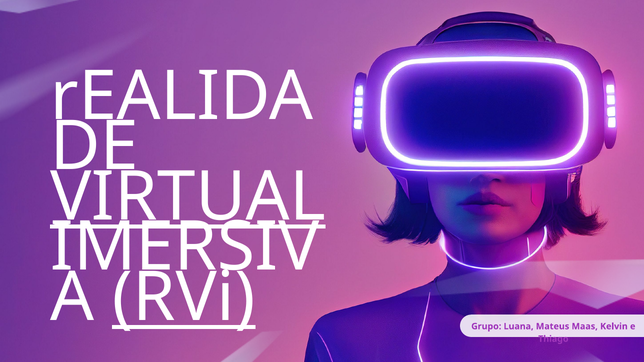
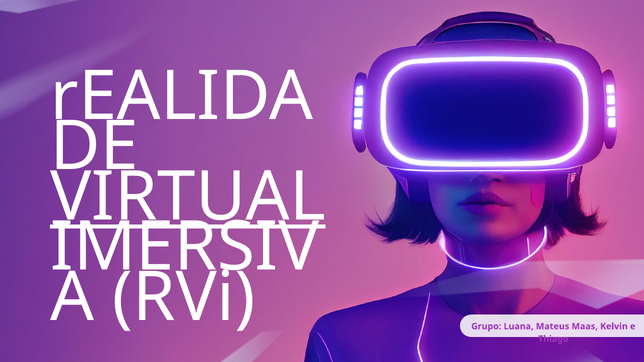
RVi underline: present -> none
